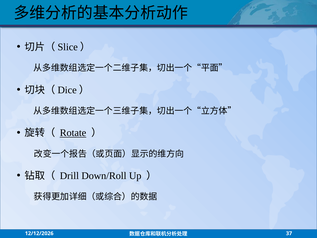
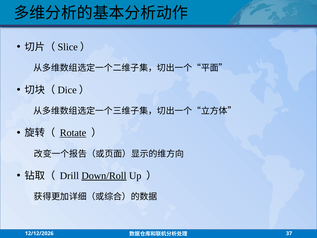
Down/Roll underline: none -> present
